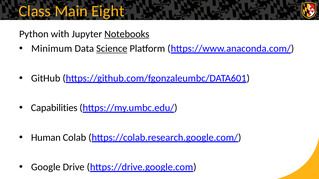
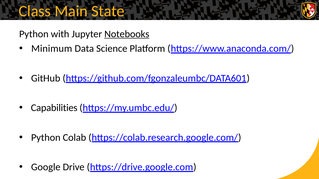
Eight: Eight -> State
Science underline: present -> none
Human at (46, 138): Human -> Python
